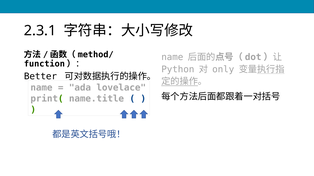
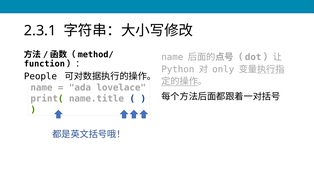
Better: Better -> People
